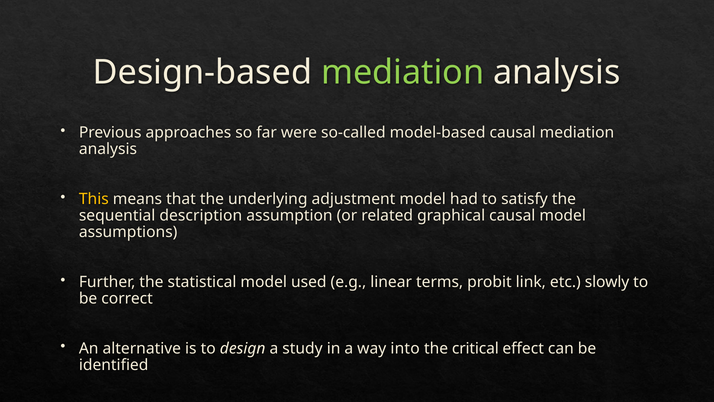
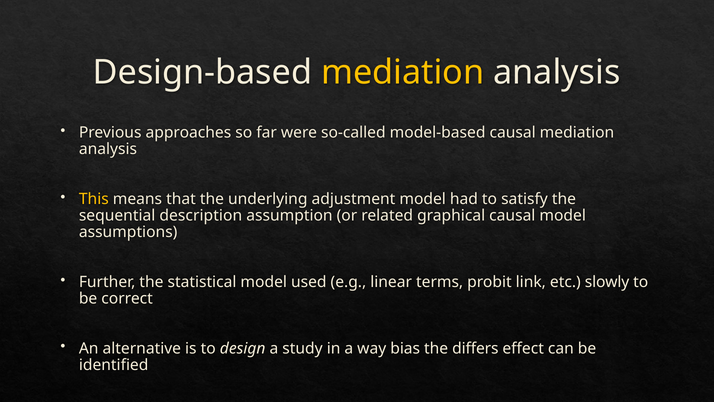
mediation at (403, 72) colour: light green -> yellow
into: into -> bias
critical: critical -> differs
